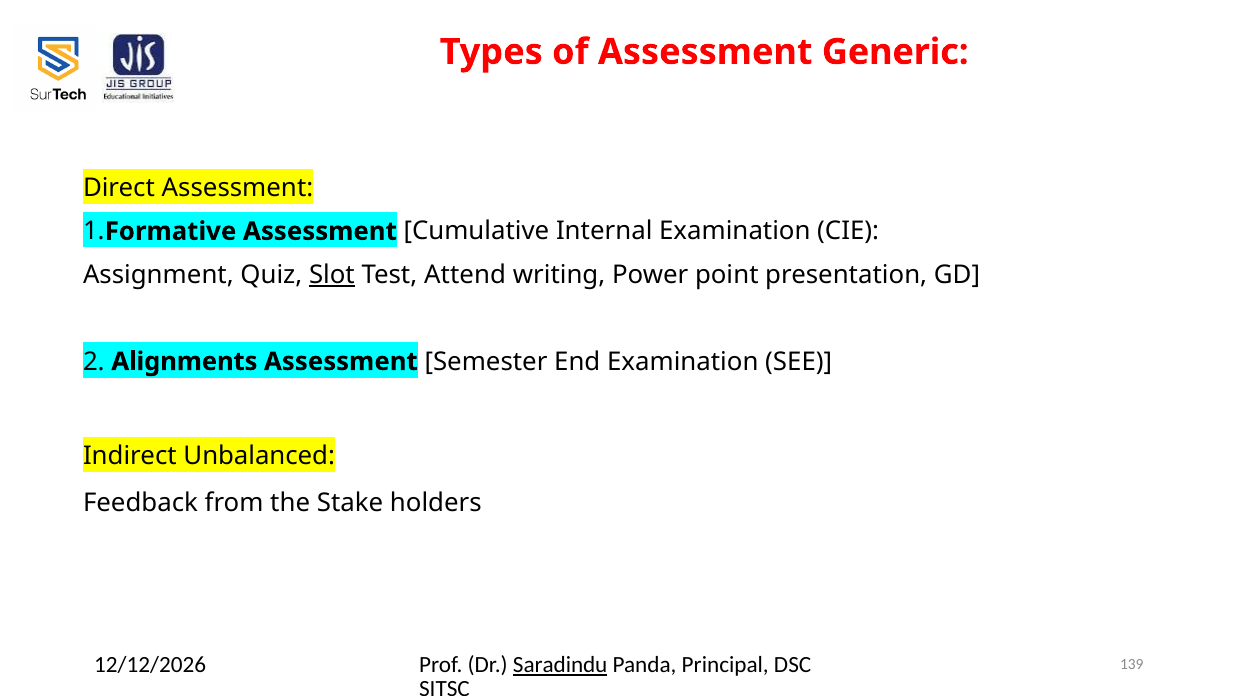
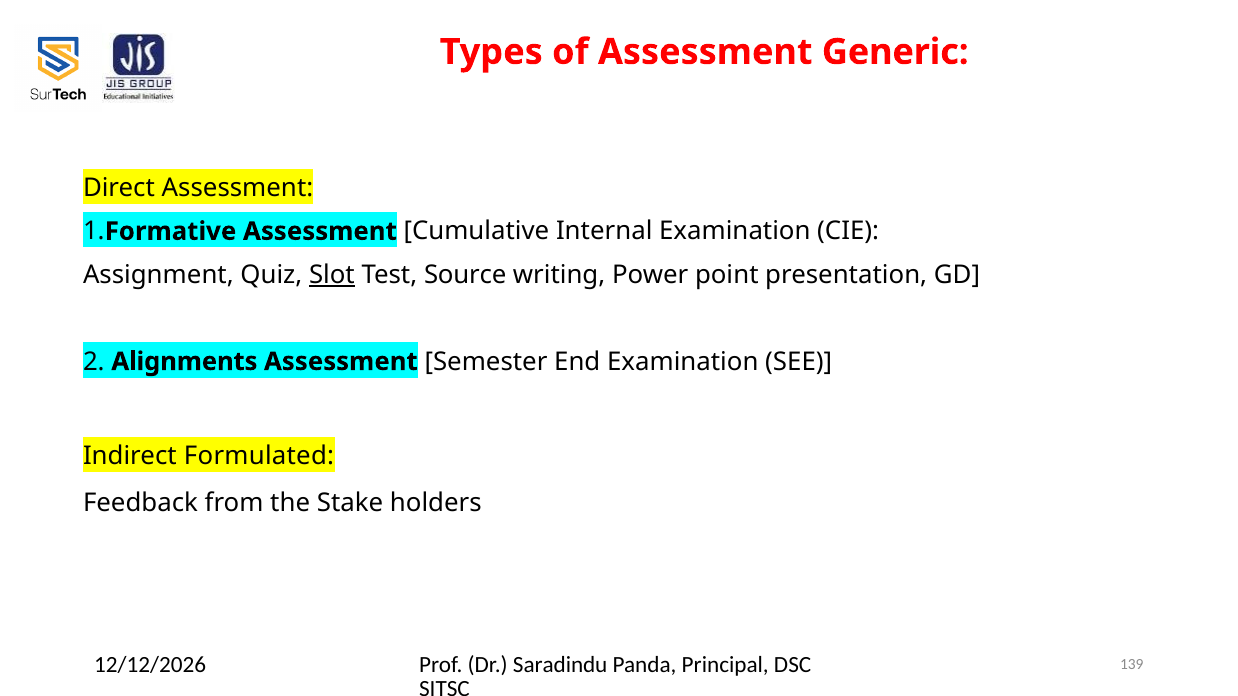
Attend: Attend -> Source
Unbalanced: Unbalanced -> Formulated
Saradindu underline: present -> none
